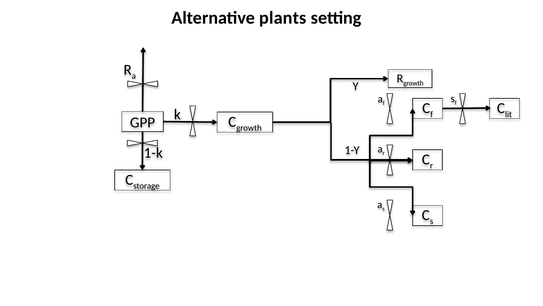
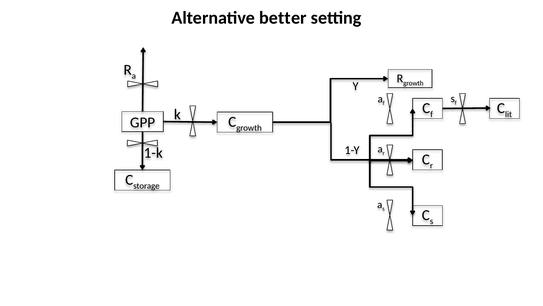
plants: plants -> better
